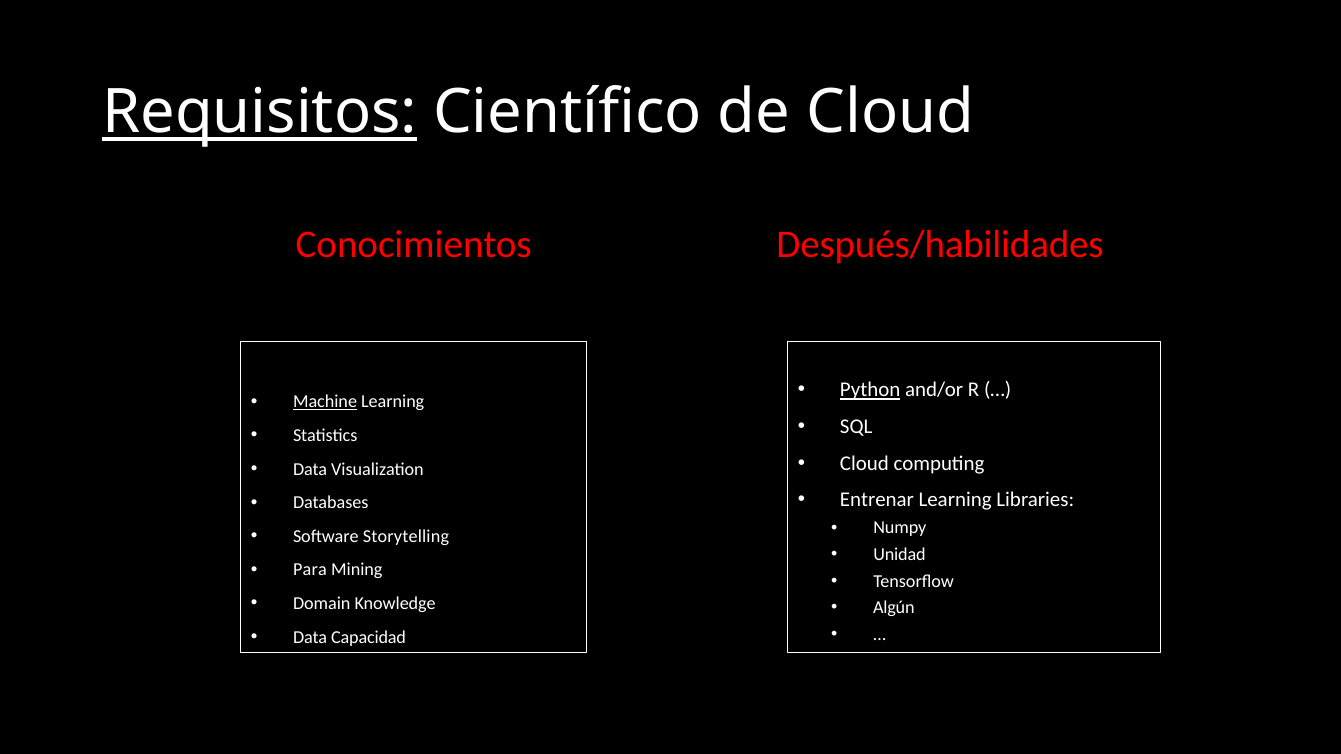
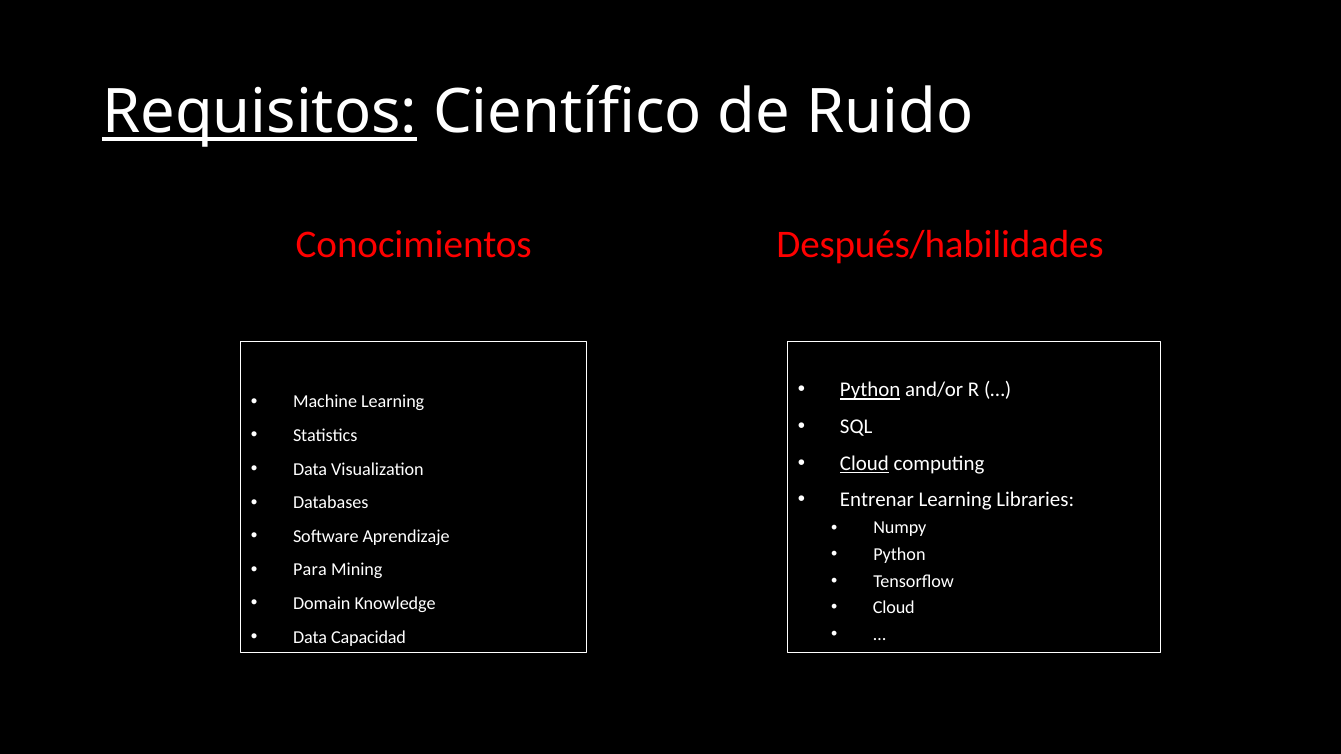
de Cloud: Cloud -> Ruido
Machine underline: present -> none
Cloud at (864, 463) underline: none -> present
Storytelling: Storytelling -> Aprendizaje
Unidad at (899, 555): Unidad -> Python
Algún at (894, 608): Algún -> Cloud
